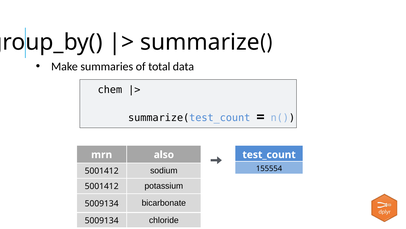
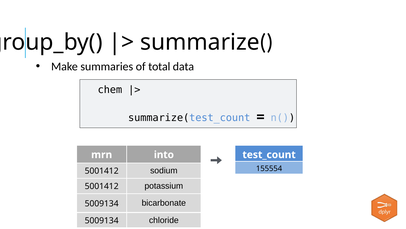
also: also -> into
